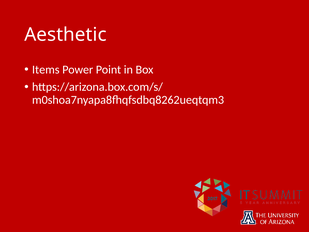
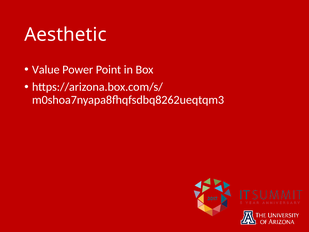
Items: Items -> Value
